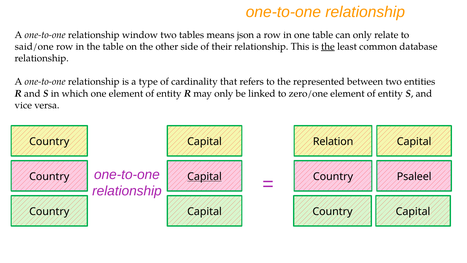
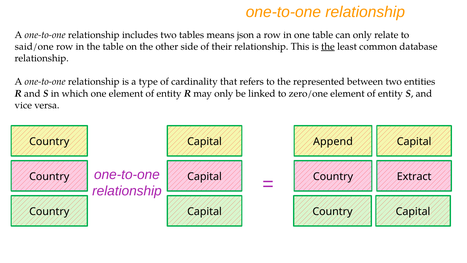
window: window -> includes
Relation: Relation -> Append
Capital at (205, 176) underline: present -> none
Psaleel: Psaleel -> Extract
